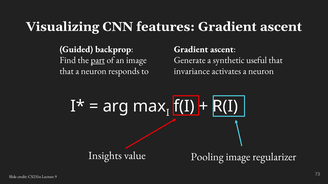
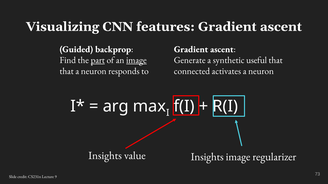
image at (136, 60) underline: none -> present
invariance: invariance -> connected
value Pooling: Pooling -> Insights
